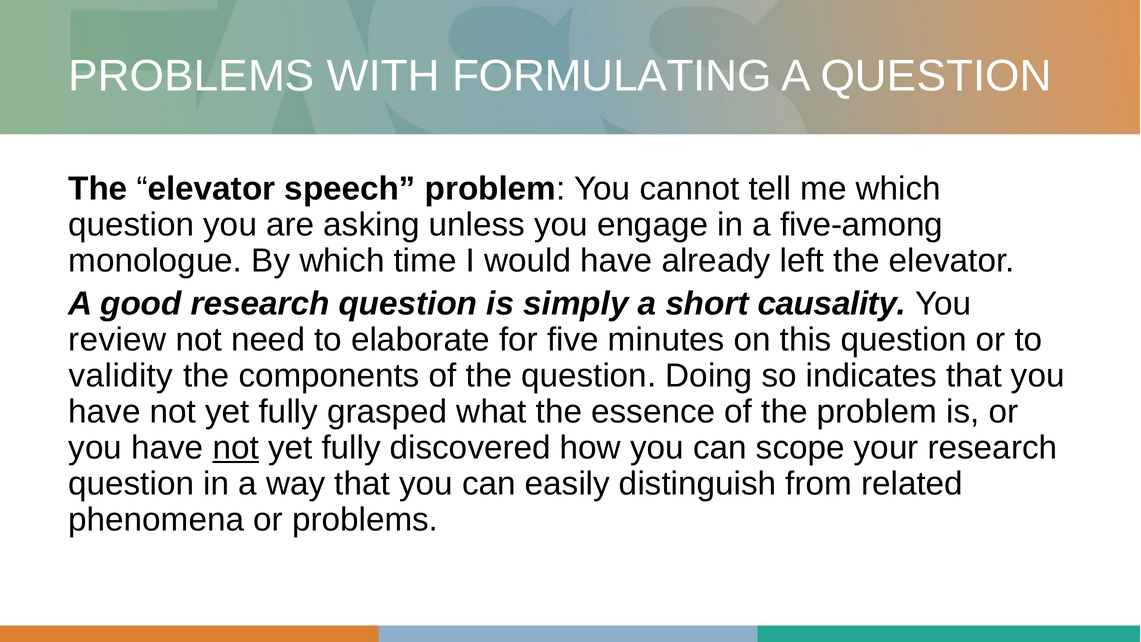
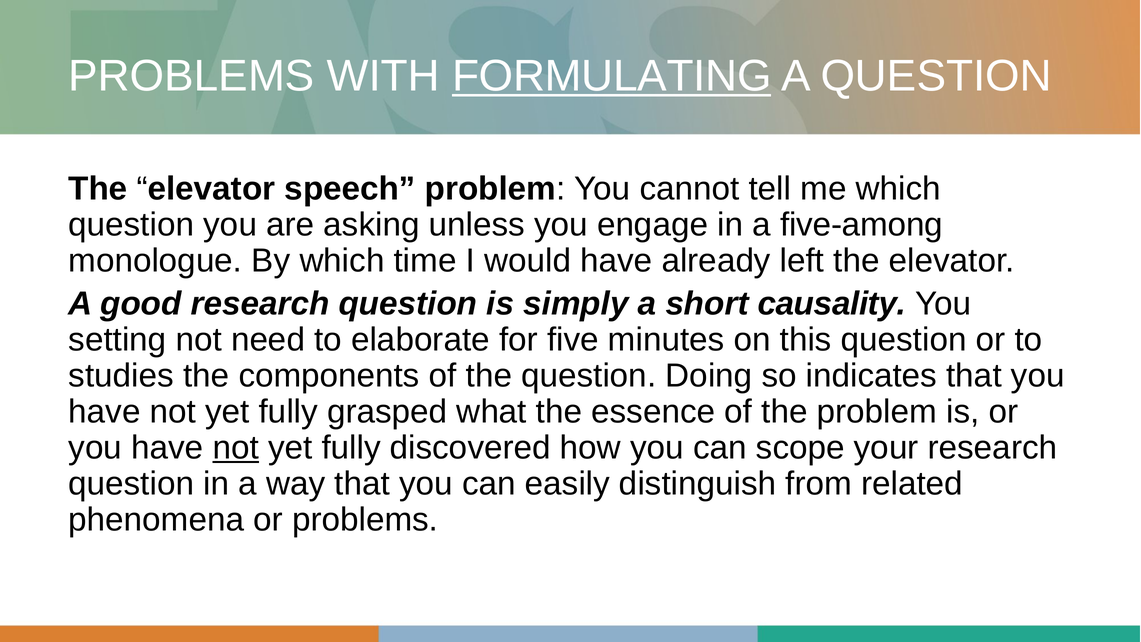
FORMULATING underline: none -> present
review: review -> setting
validity: validity -> studies
